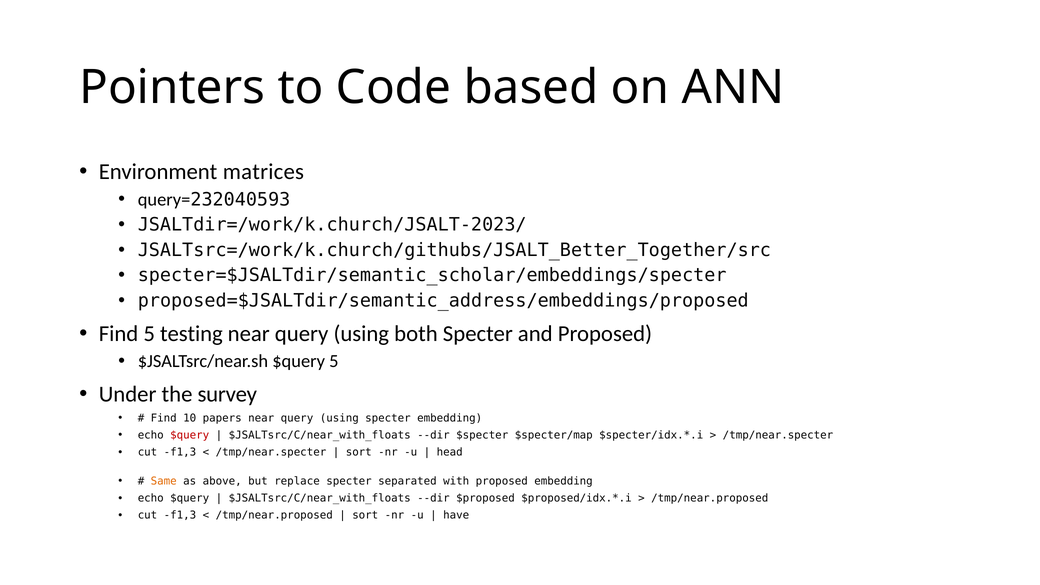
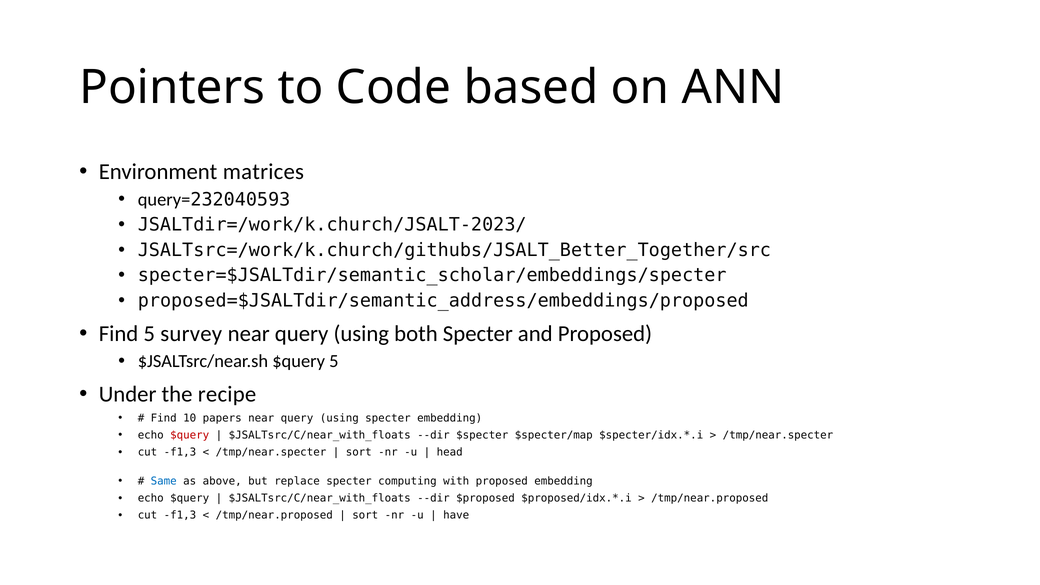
testing: testing -> survey
survey: survey -> recipe
Same colour: orange -> blue
separated: separated -> computing
